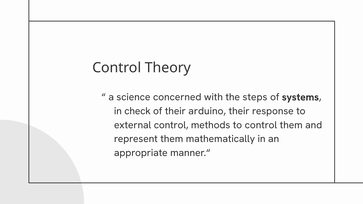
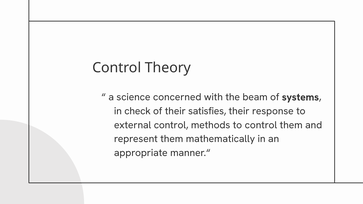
steps: steps -> beam
arduino: arduino -> satisfies
